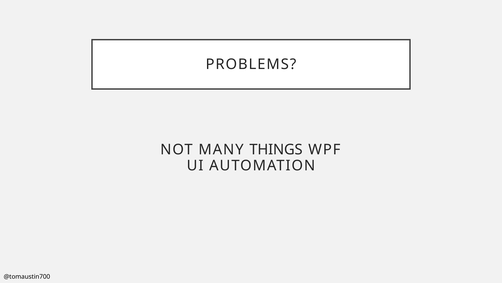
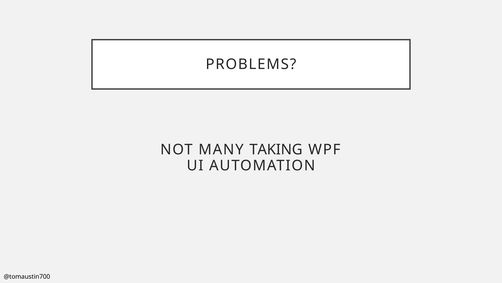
THINGS: THINGS -> TAKING
